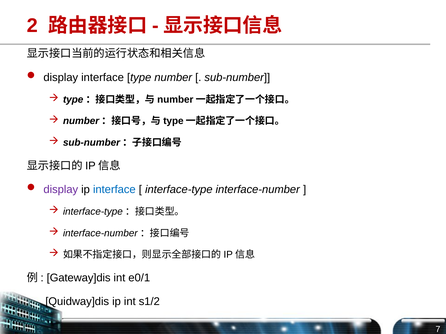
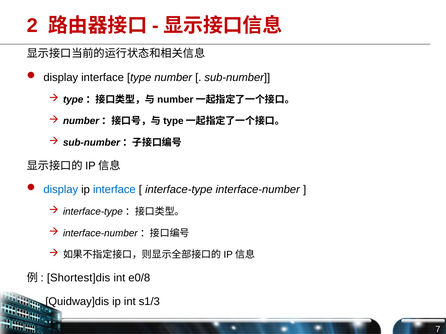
display at (61, 190) colour: purple -> blue
Gateway]dis: Gateway]dis -> Shortest]dis
e0/1: e0/1 -> e0/8
s1/2: s1/2 -> s1/3
